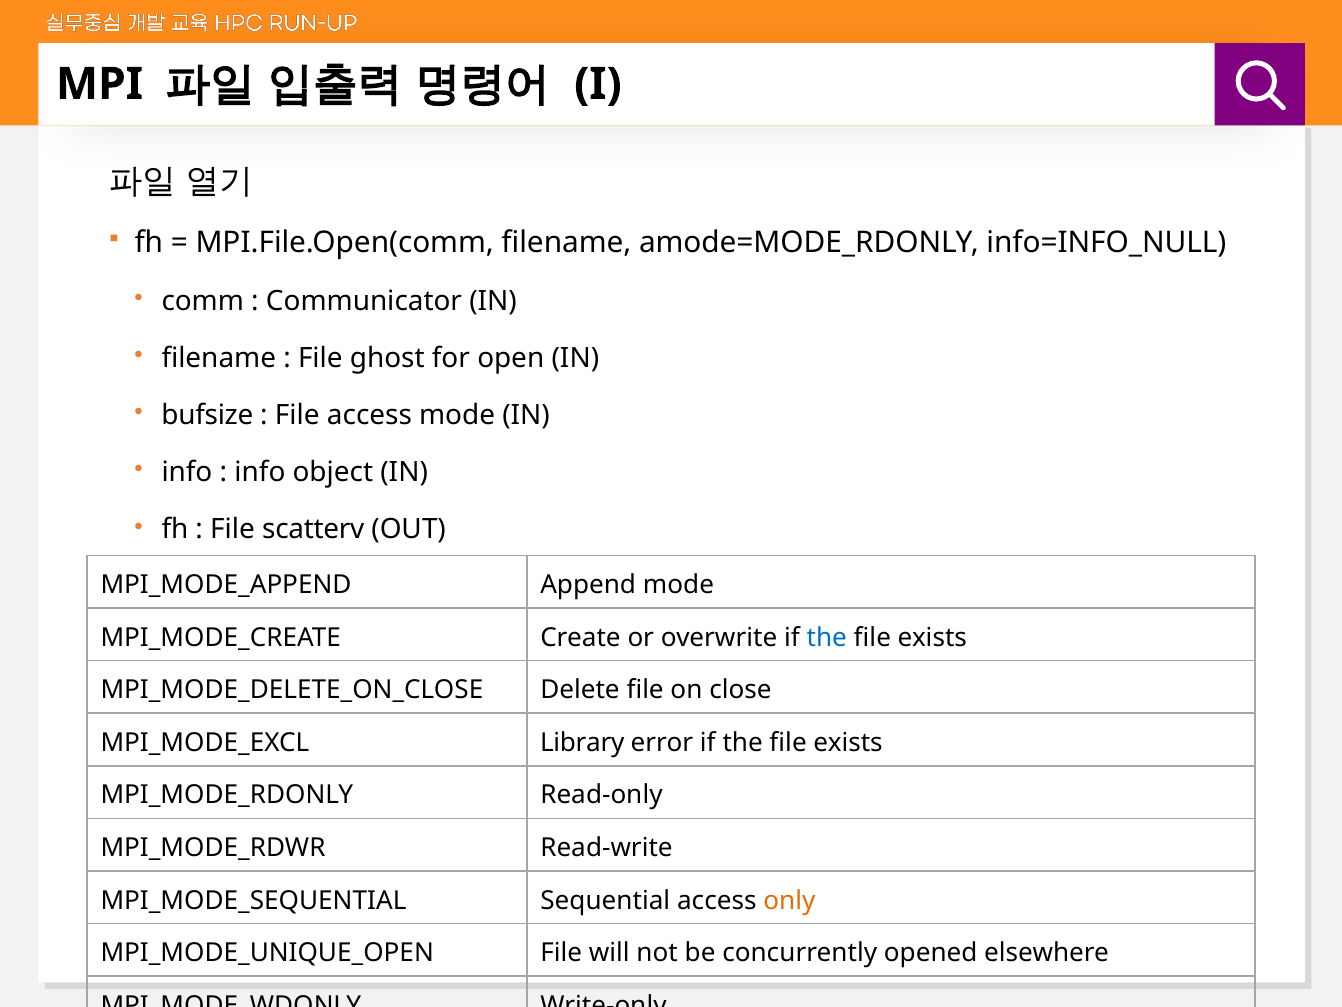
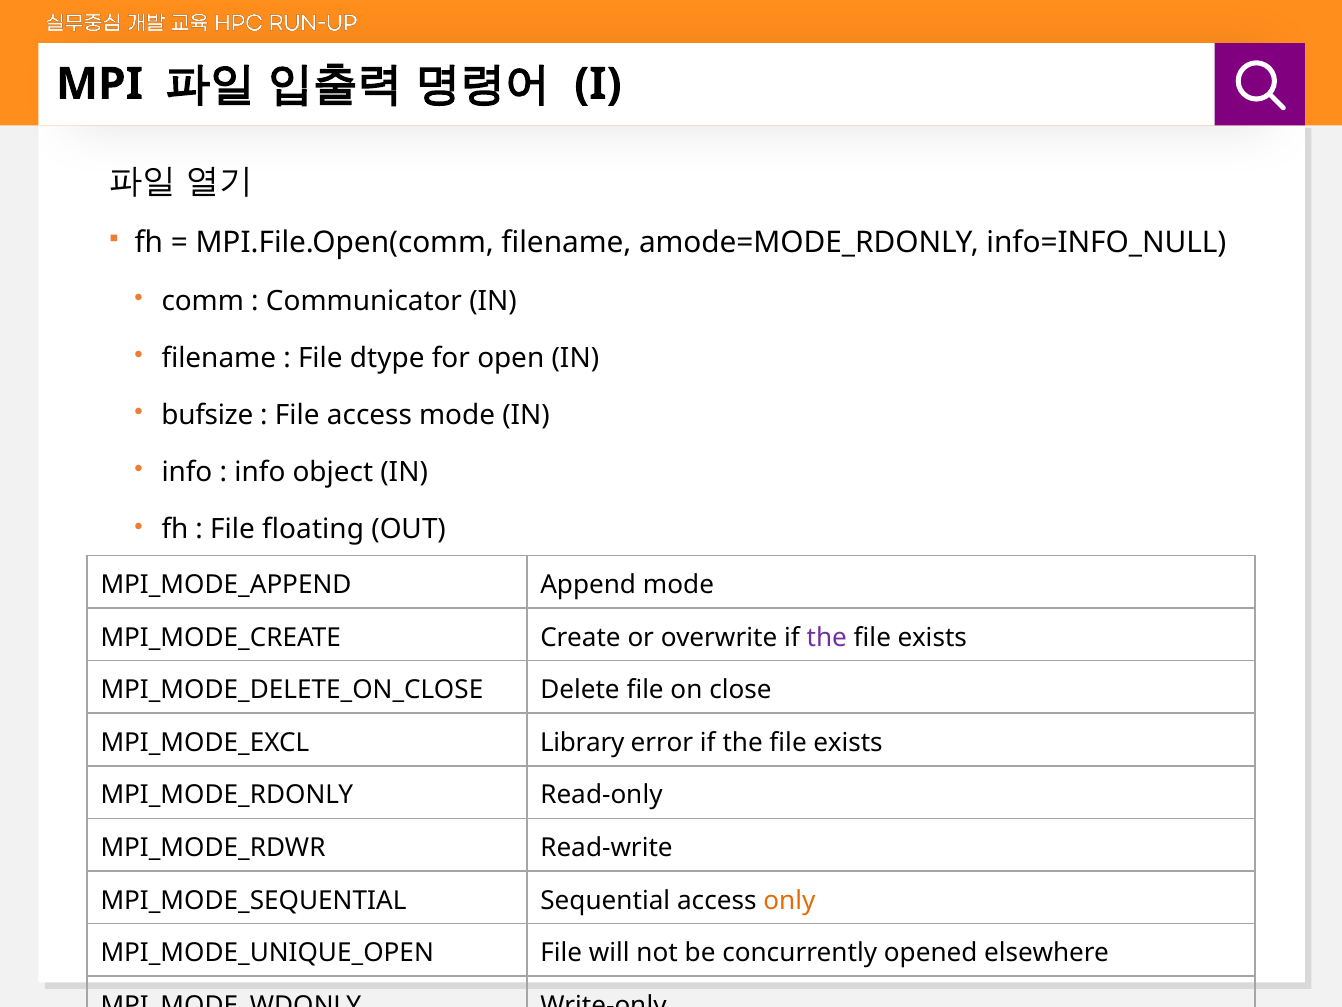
ghost: ghost -> dtype
scatterv: scatterv -> floating
the at (827, 637) colour: blue -> purple
